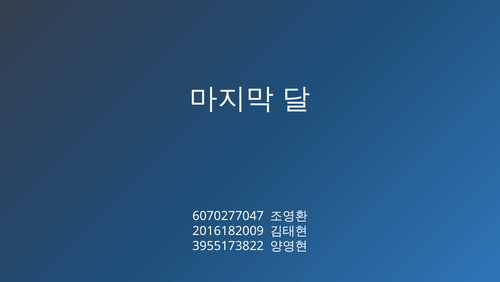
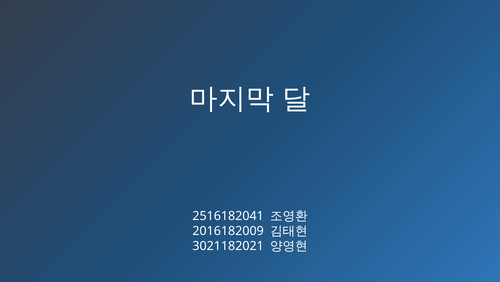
6070277047: 6070277047 -> 2516182041
3955173822: 3955173822 -> 3021182021
